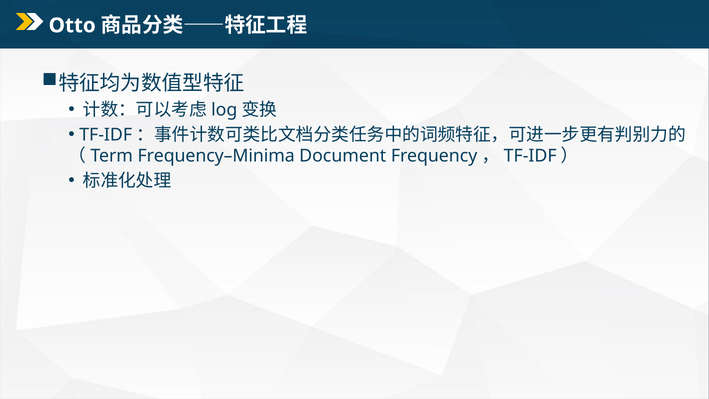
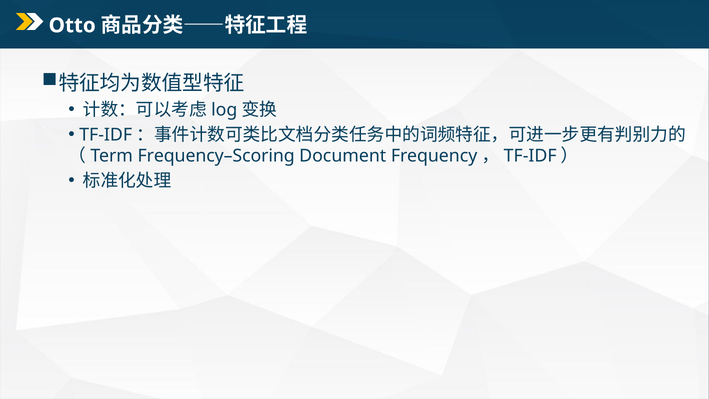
Frequency–Minima: Frequency–Minima -> Frequency–Scoring
